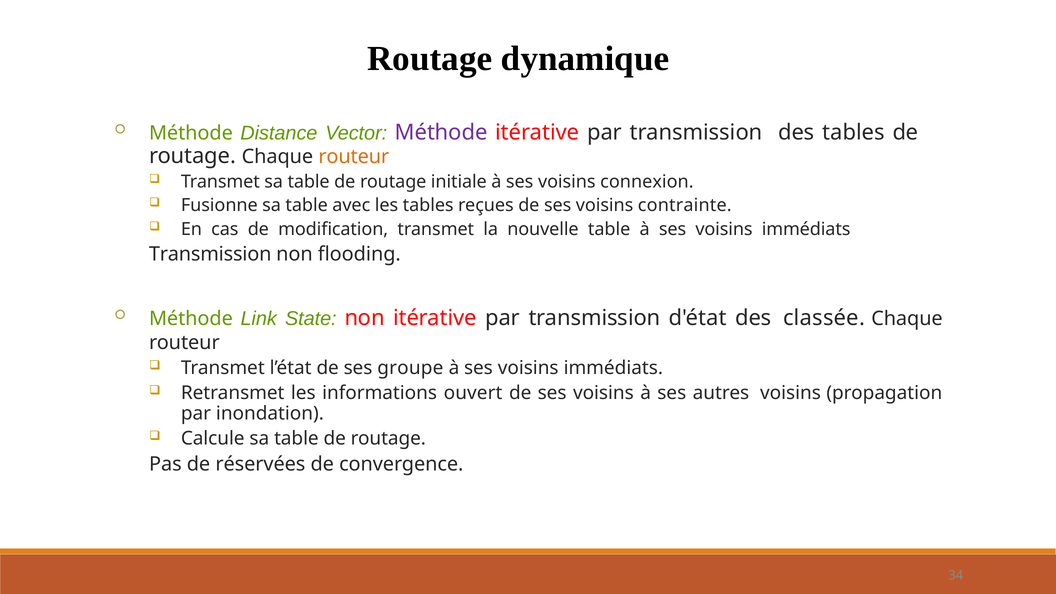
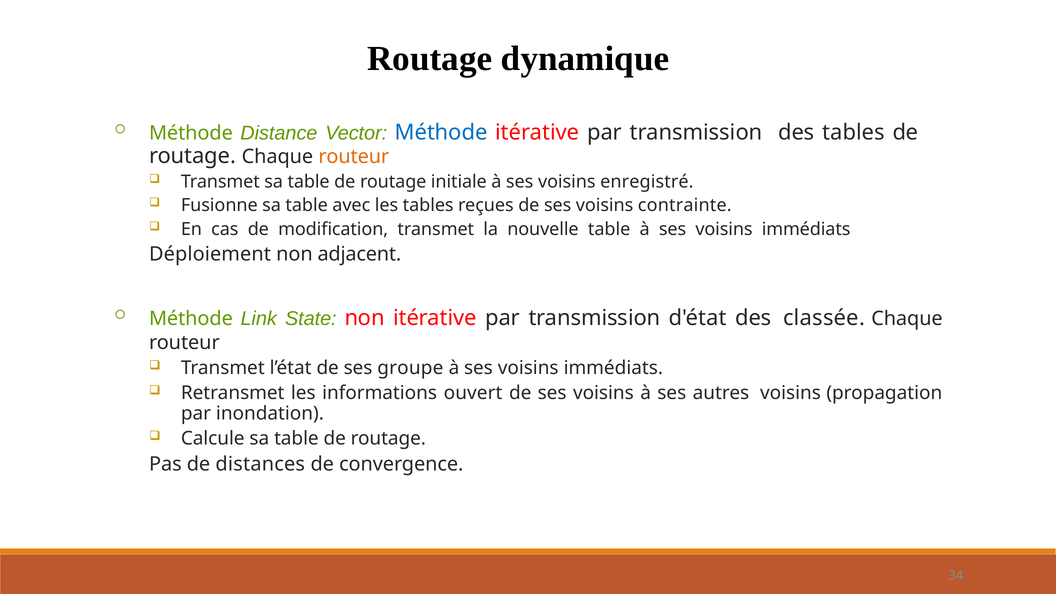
Méthode at (441, 132) colour: purple -> blue
connexion: connexion -> enregistré
Transmission at (210, 254): Transmission -> Déploiement
flooding: flooding -> adjacent
réservées: réservées -> distances
